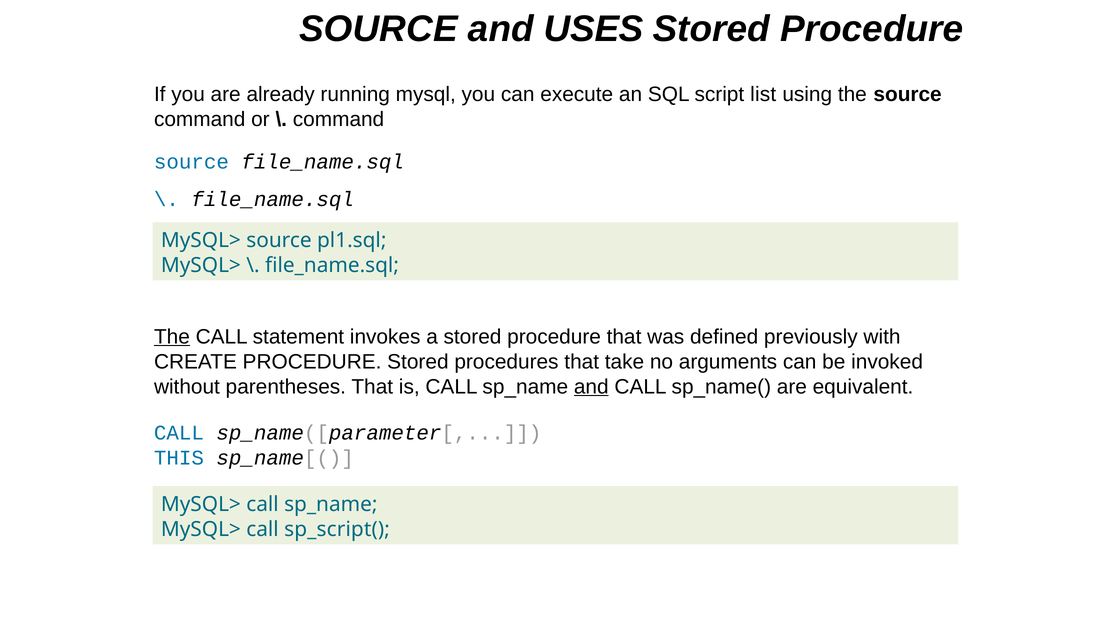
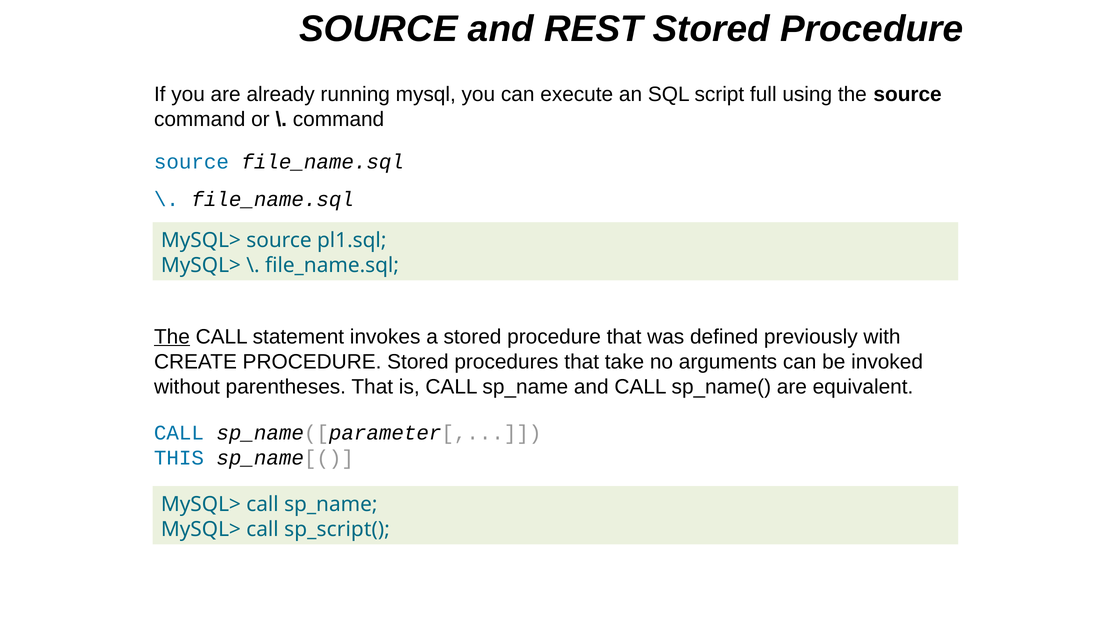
USES: USES -> REST
list: list -> full
and at (591, 387) underline: present -> none
